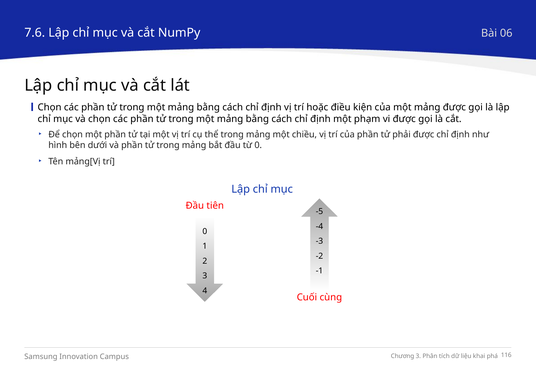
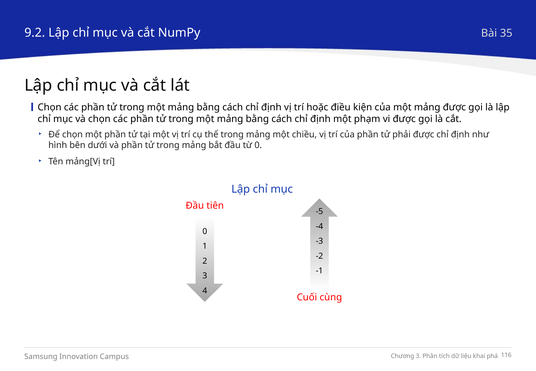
7.6: 7.6 -> 9.2
06: 06 -> 35
